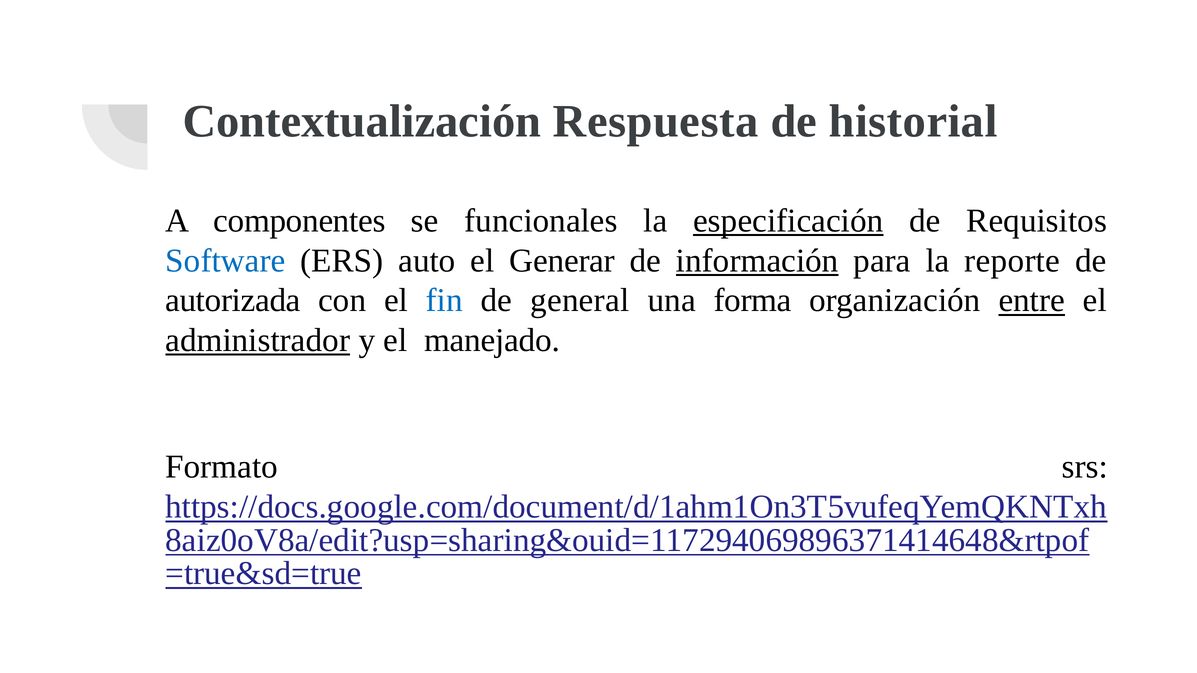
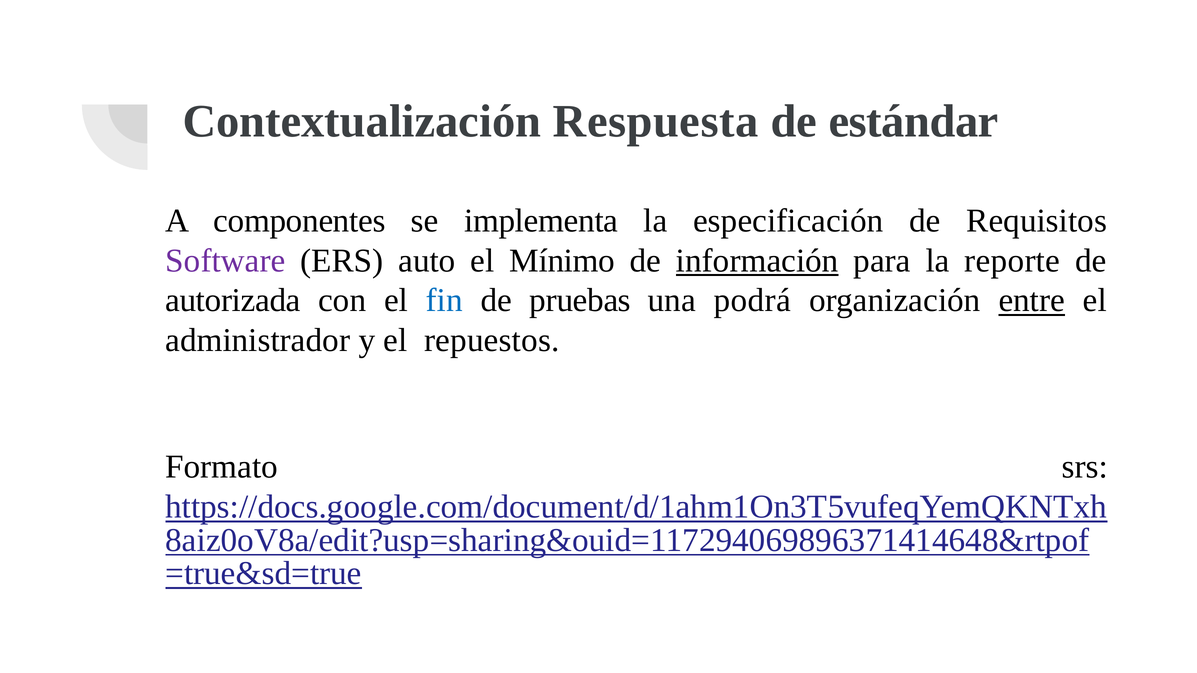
historial: historial -> estándar
funcionales: funcionales -> implementa
especificación underline: present -> none
Software colour: blue -> purple
Generar: Generar -> Mínimo
general: general -> pruebas
forma: forma -> podrá
administrador underline: present -> none
manejado: manejado -> repuestos
